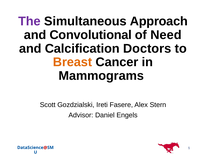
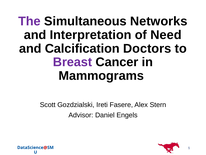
Approach: Approach -> Networks
Convolutional: Convolutional -> Interpretation
Breast colour: orange -> purple
